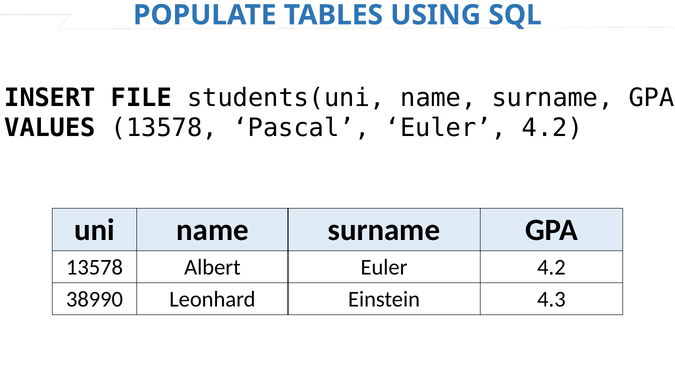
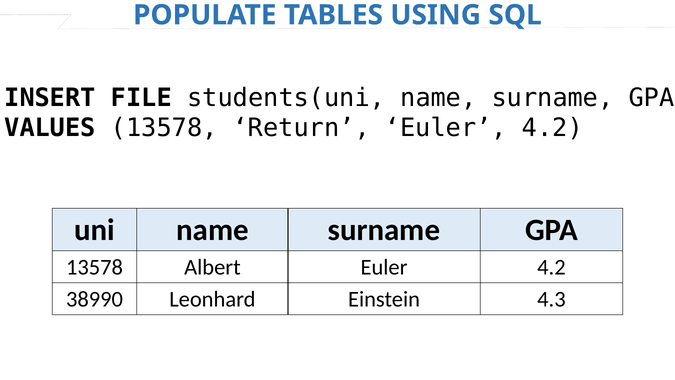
Pascal: Pascal -> Return
